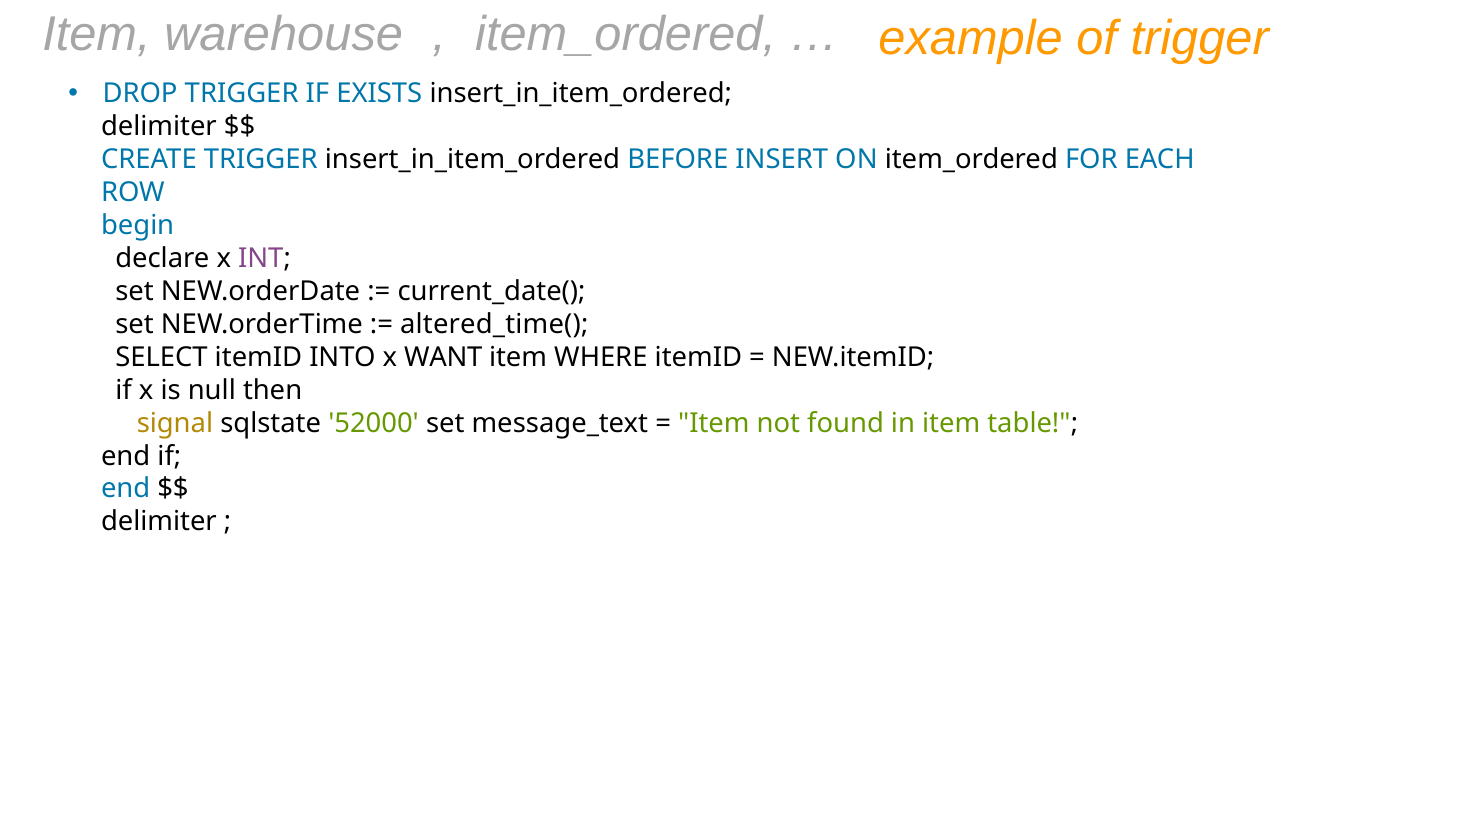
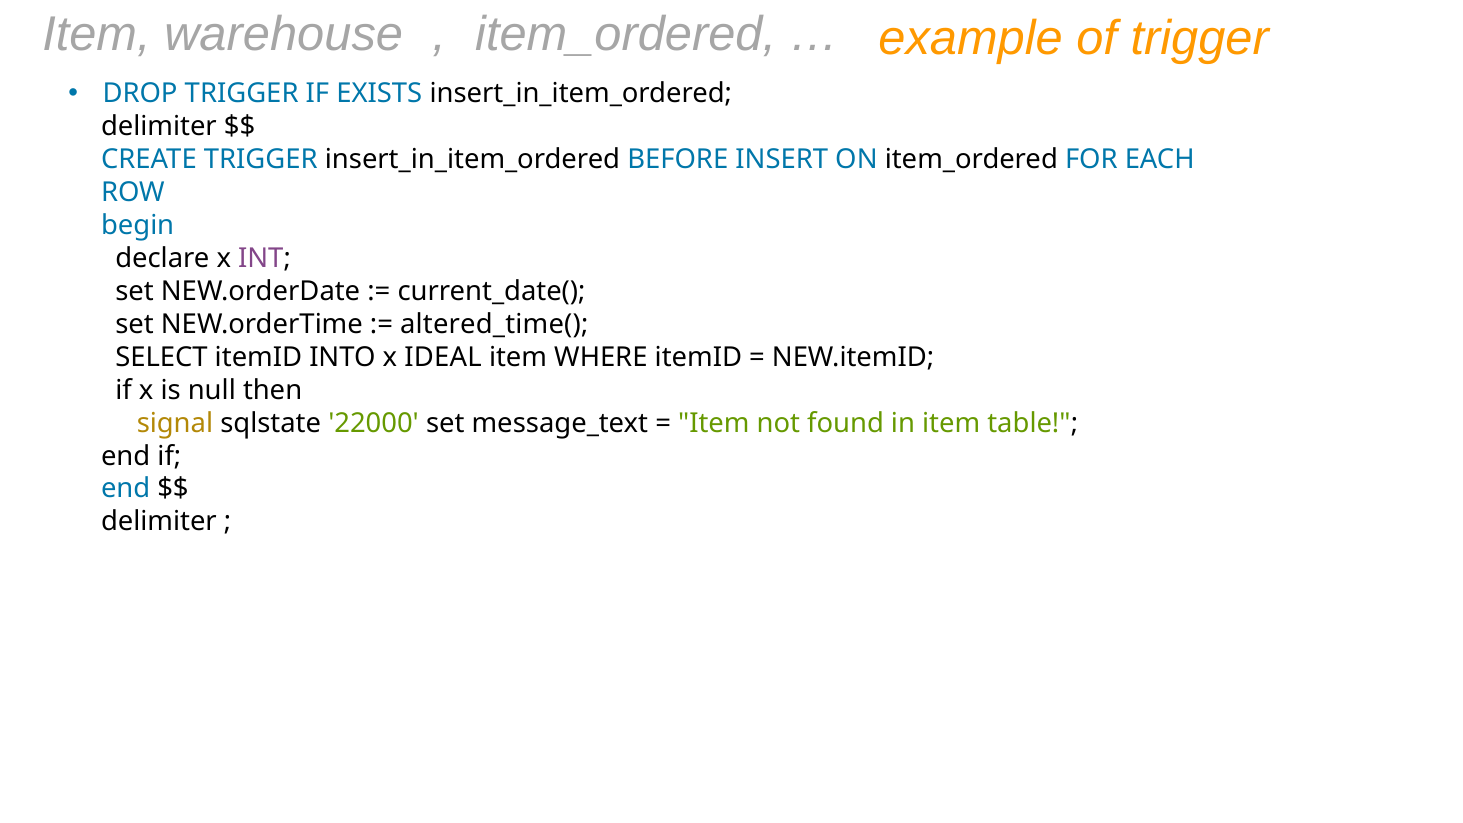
WANT: WANT -> IDEAL
52000: 52000 -> 22000
